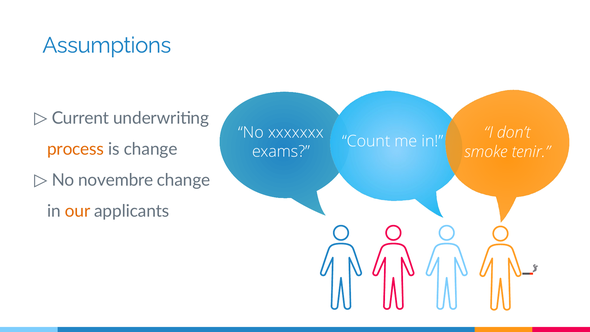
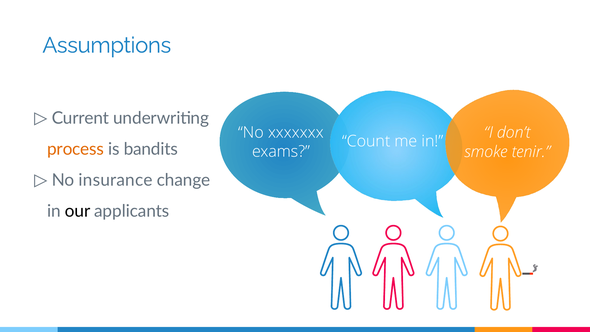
is change: change -> bandits
novembre: novembre -> insurance
our colour: orange -> black
